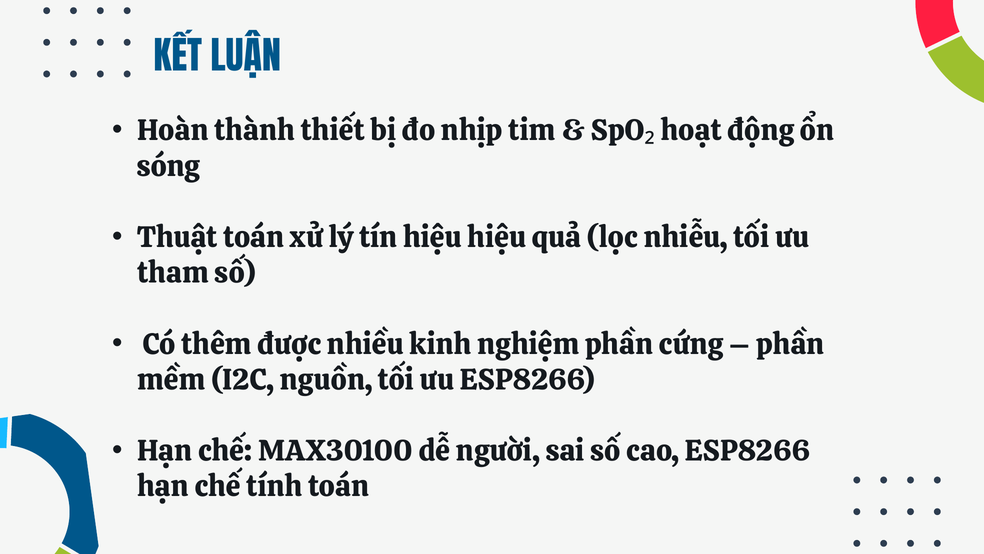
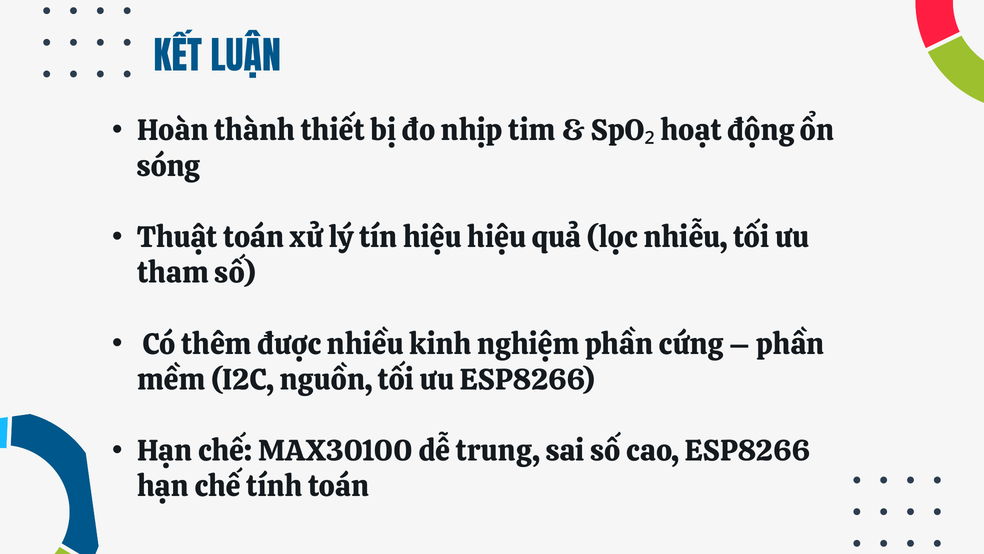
người: người -> trung
